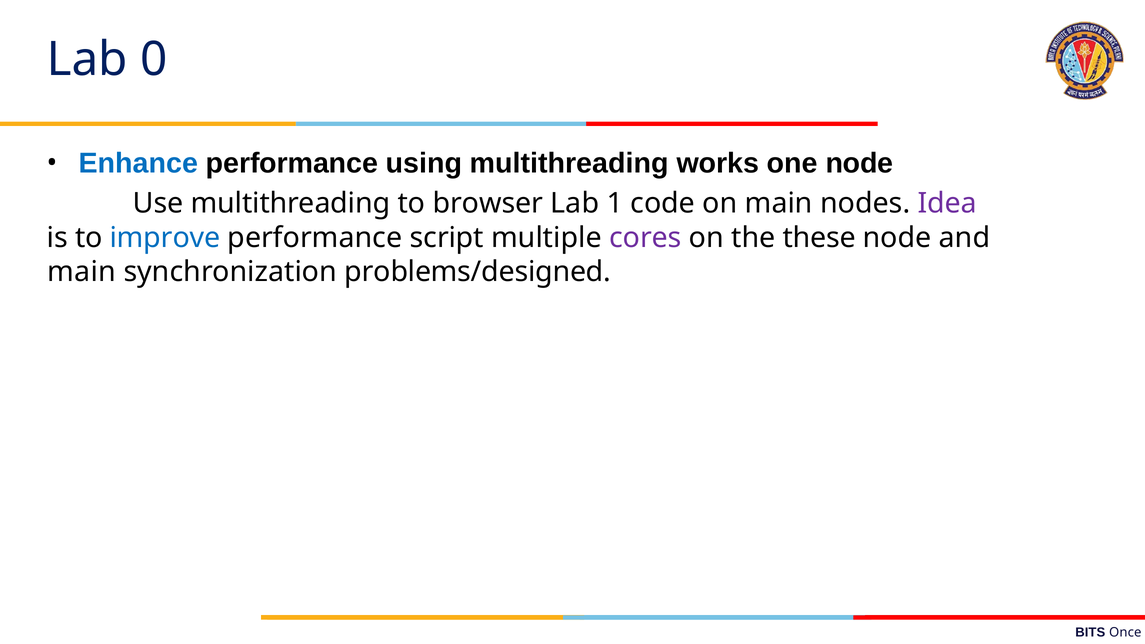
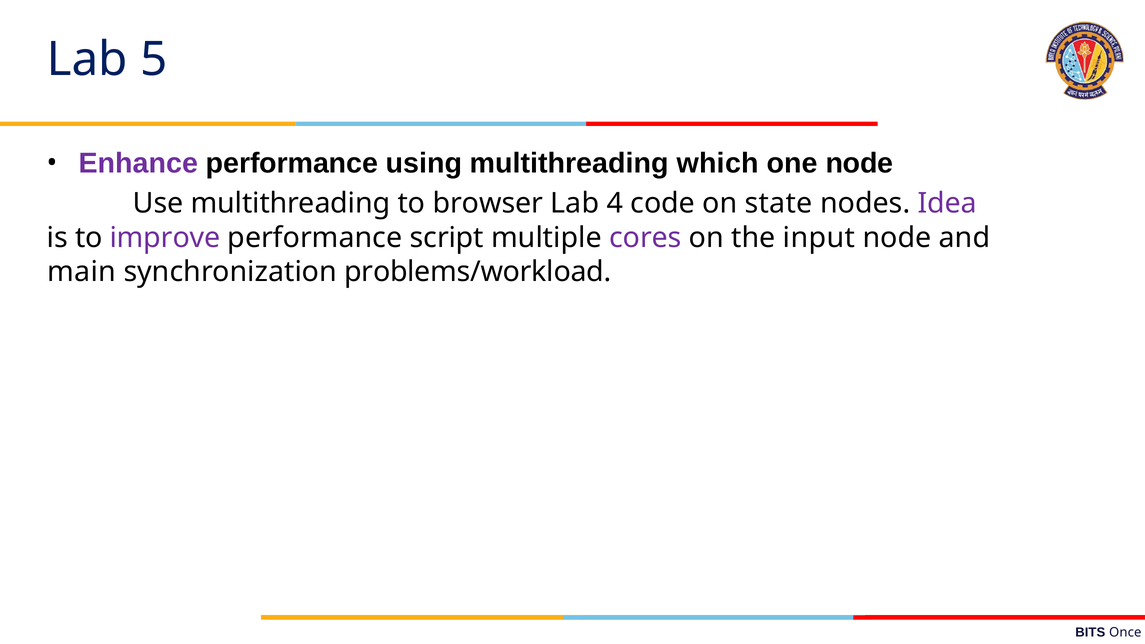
0: 0 -> 5
Enhance colour: blue -> purple
works: works -> which
1: 1 -> 4
on main: main -> state
improve colour: blue -> purple
these: these -> input
problems/designed: problems/designed -> problems/workload
